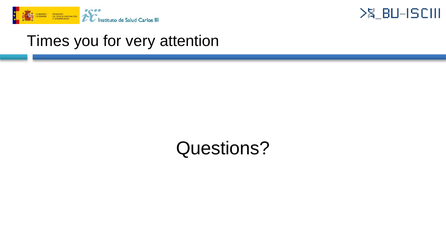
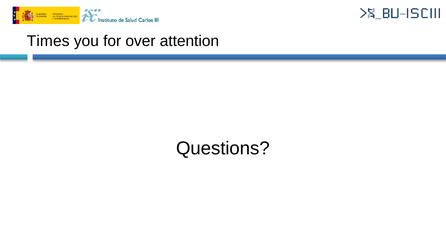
very: very -> over
